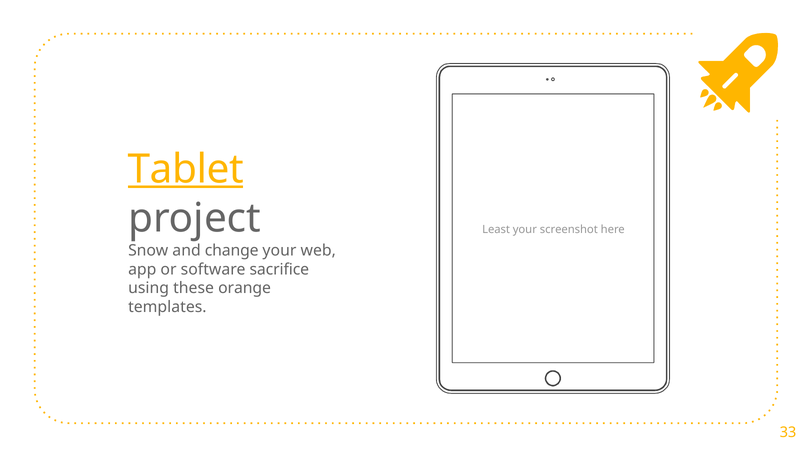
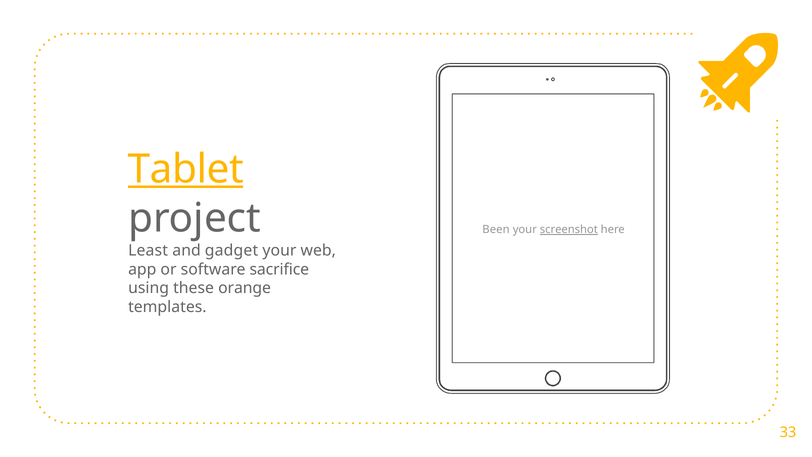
Least: Least -> Been
screenshot underline: none -> present
Snow: Snow -> Least
change: change -> gadget
